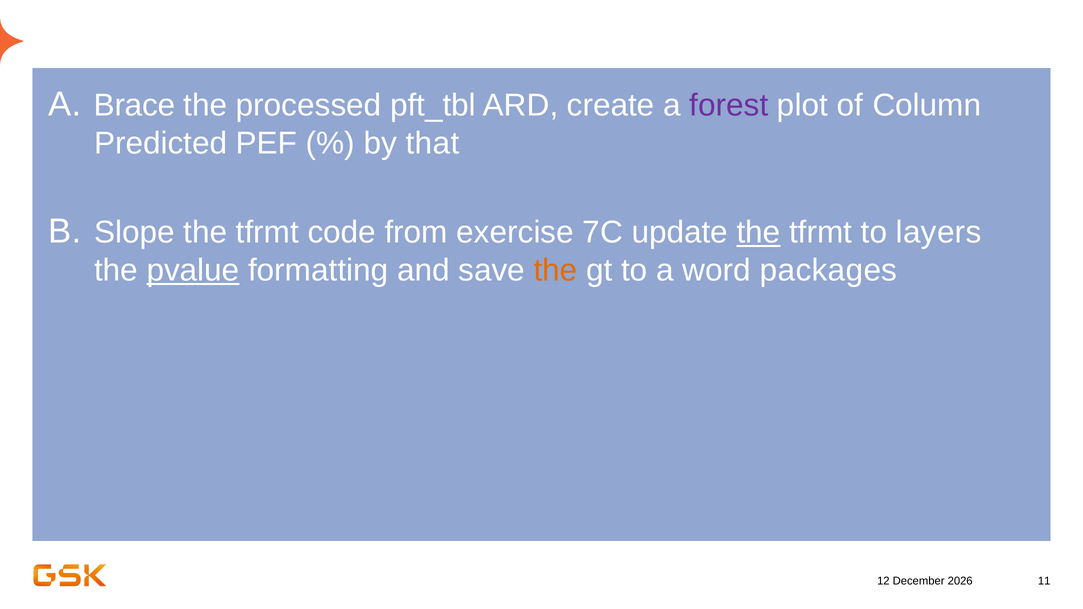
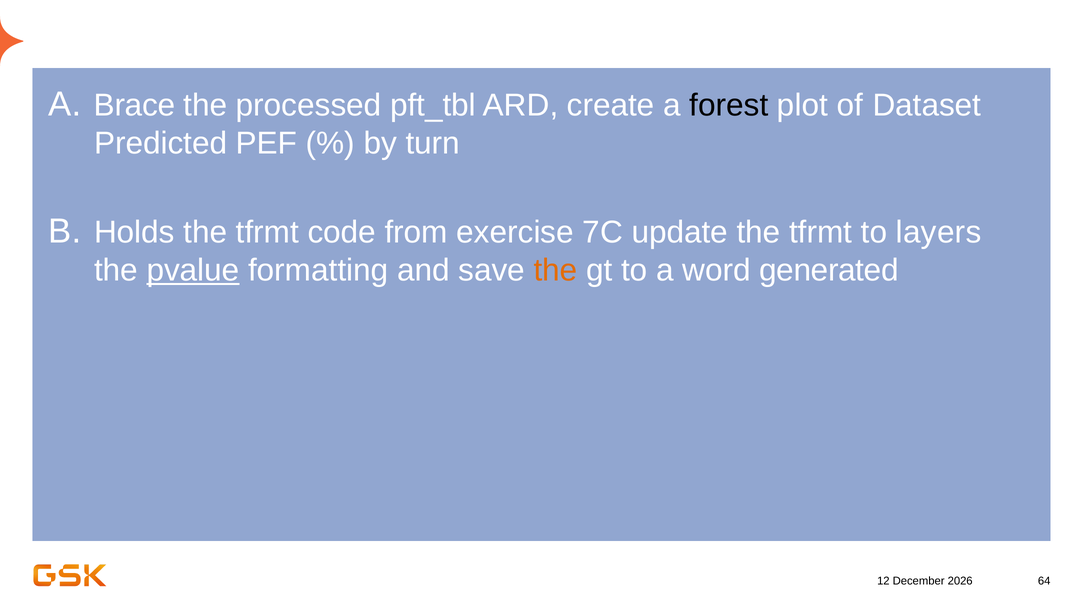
forest colour: purple -> black
Column: Column -> Dataset
that: that -> turn
Slope: Slope -> Holds
the at (759, 233) underline: present -> none
packages: packages -> generated
11: 11 -> 64
